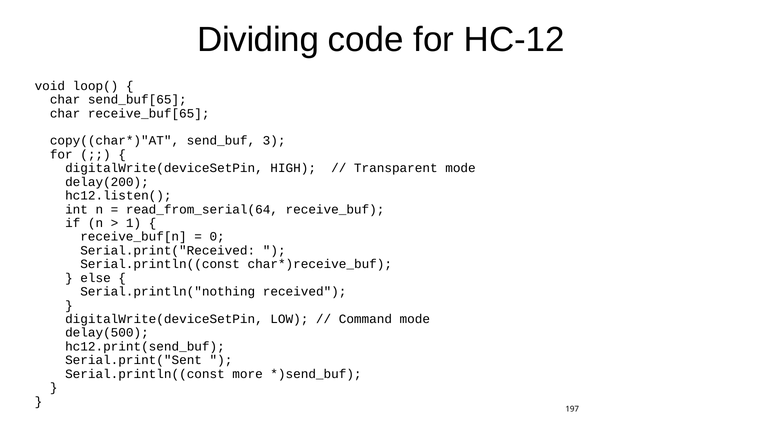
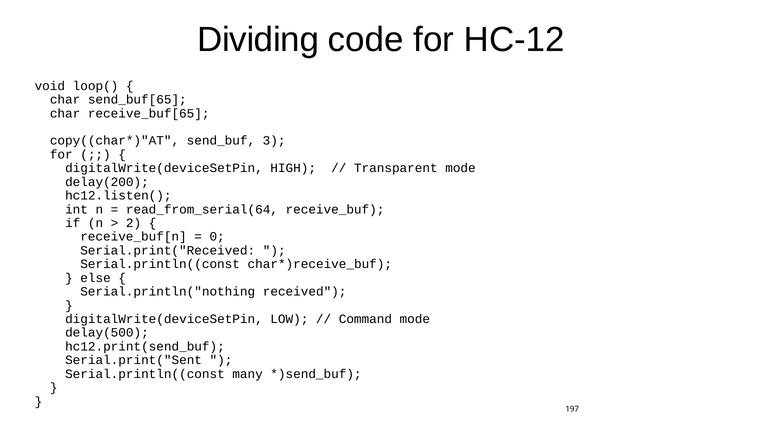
1: 1 -> 2
more: more -> many
